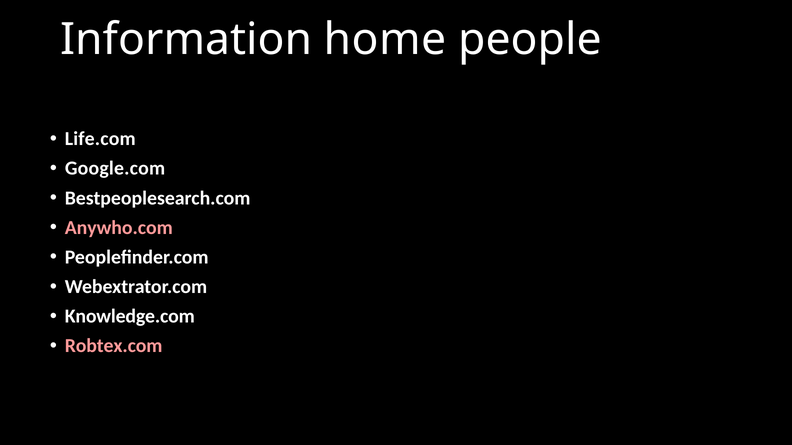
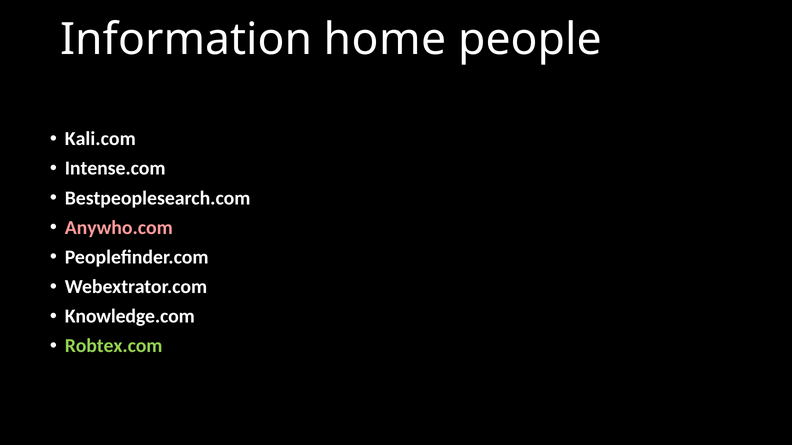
Life.com: Life.com -> Kali.com
Google.com: Google.com -> Intense.com
Robtex.com colour: pink -> light green
